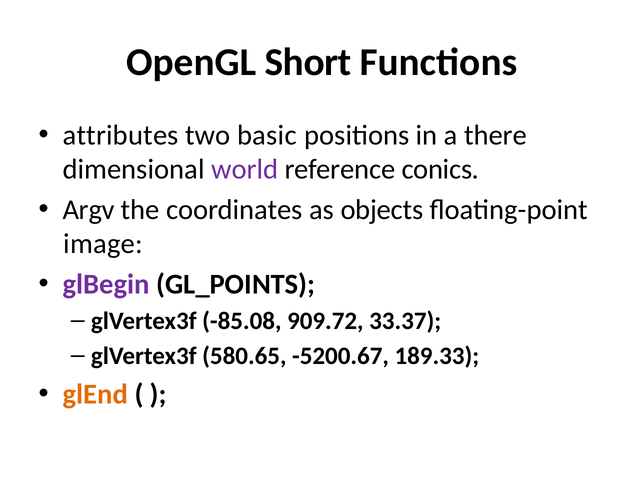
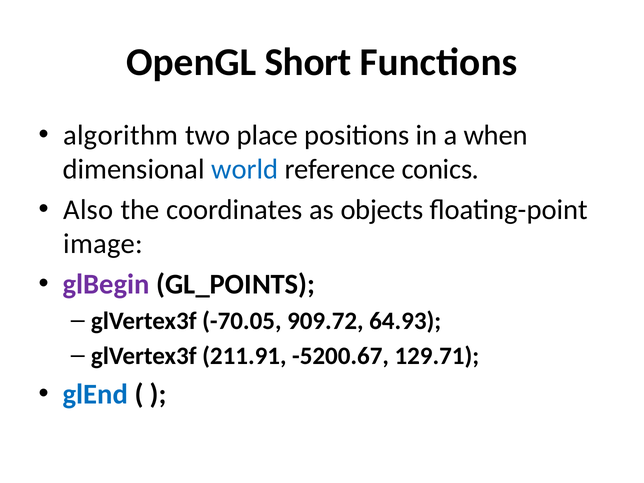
attributes: attributes -> algorithm
basic: basic -> place
there: there -> when
world colour: purple -> blue
Argv: Argv -> Also
-85.08: -85.08 -> -70.05
33.37: 33.37 -> 64.93
580.65: 580.65 -> 211.91
189.33: 189.33 -> 129.71
glEnd colour: orange -> blue
